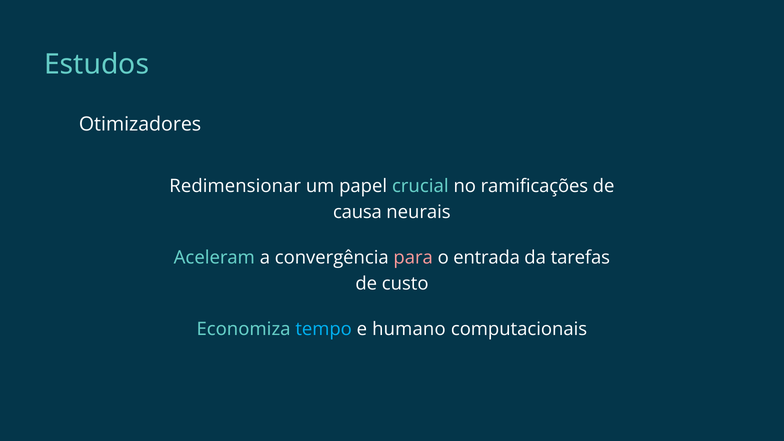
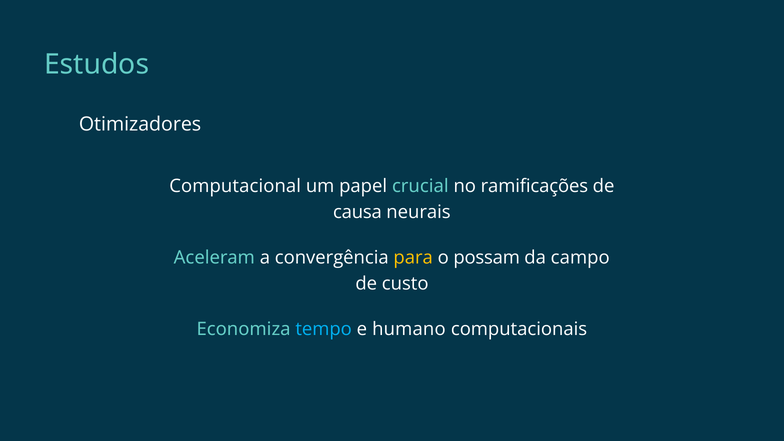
Redimensionar: Redimensionar -> Computacional
para colour: pink -> yellow
entrada: entrada -> possam
tarefas: tarefas -> campo
